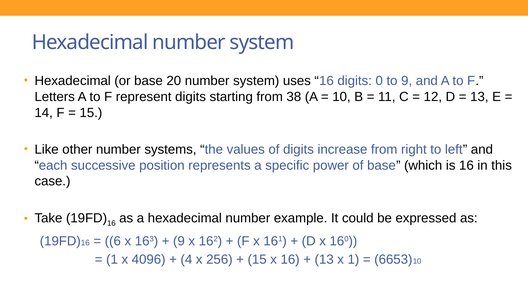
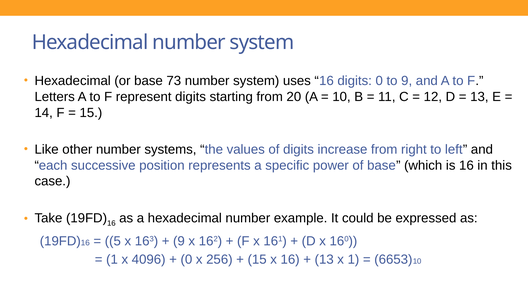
20: 20 -> 73
38: 38 -> 20
6: 6 -> 5
4 at (186, 260): 4 -> 0
